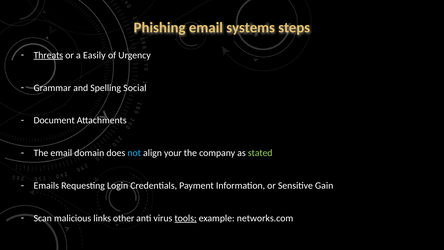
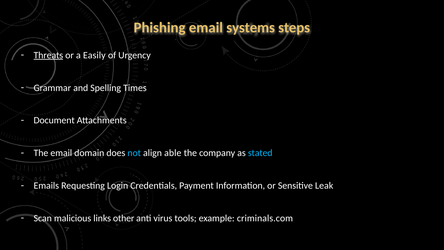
Social: Social -> Times
your: your -> able
stated colour: light green -> light blue
Gain: Gain -> Leak
tools underline: present -> none
networks.com: networks.com -> criminals.com
